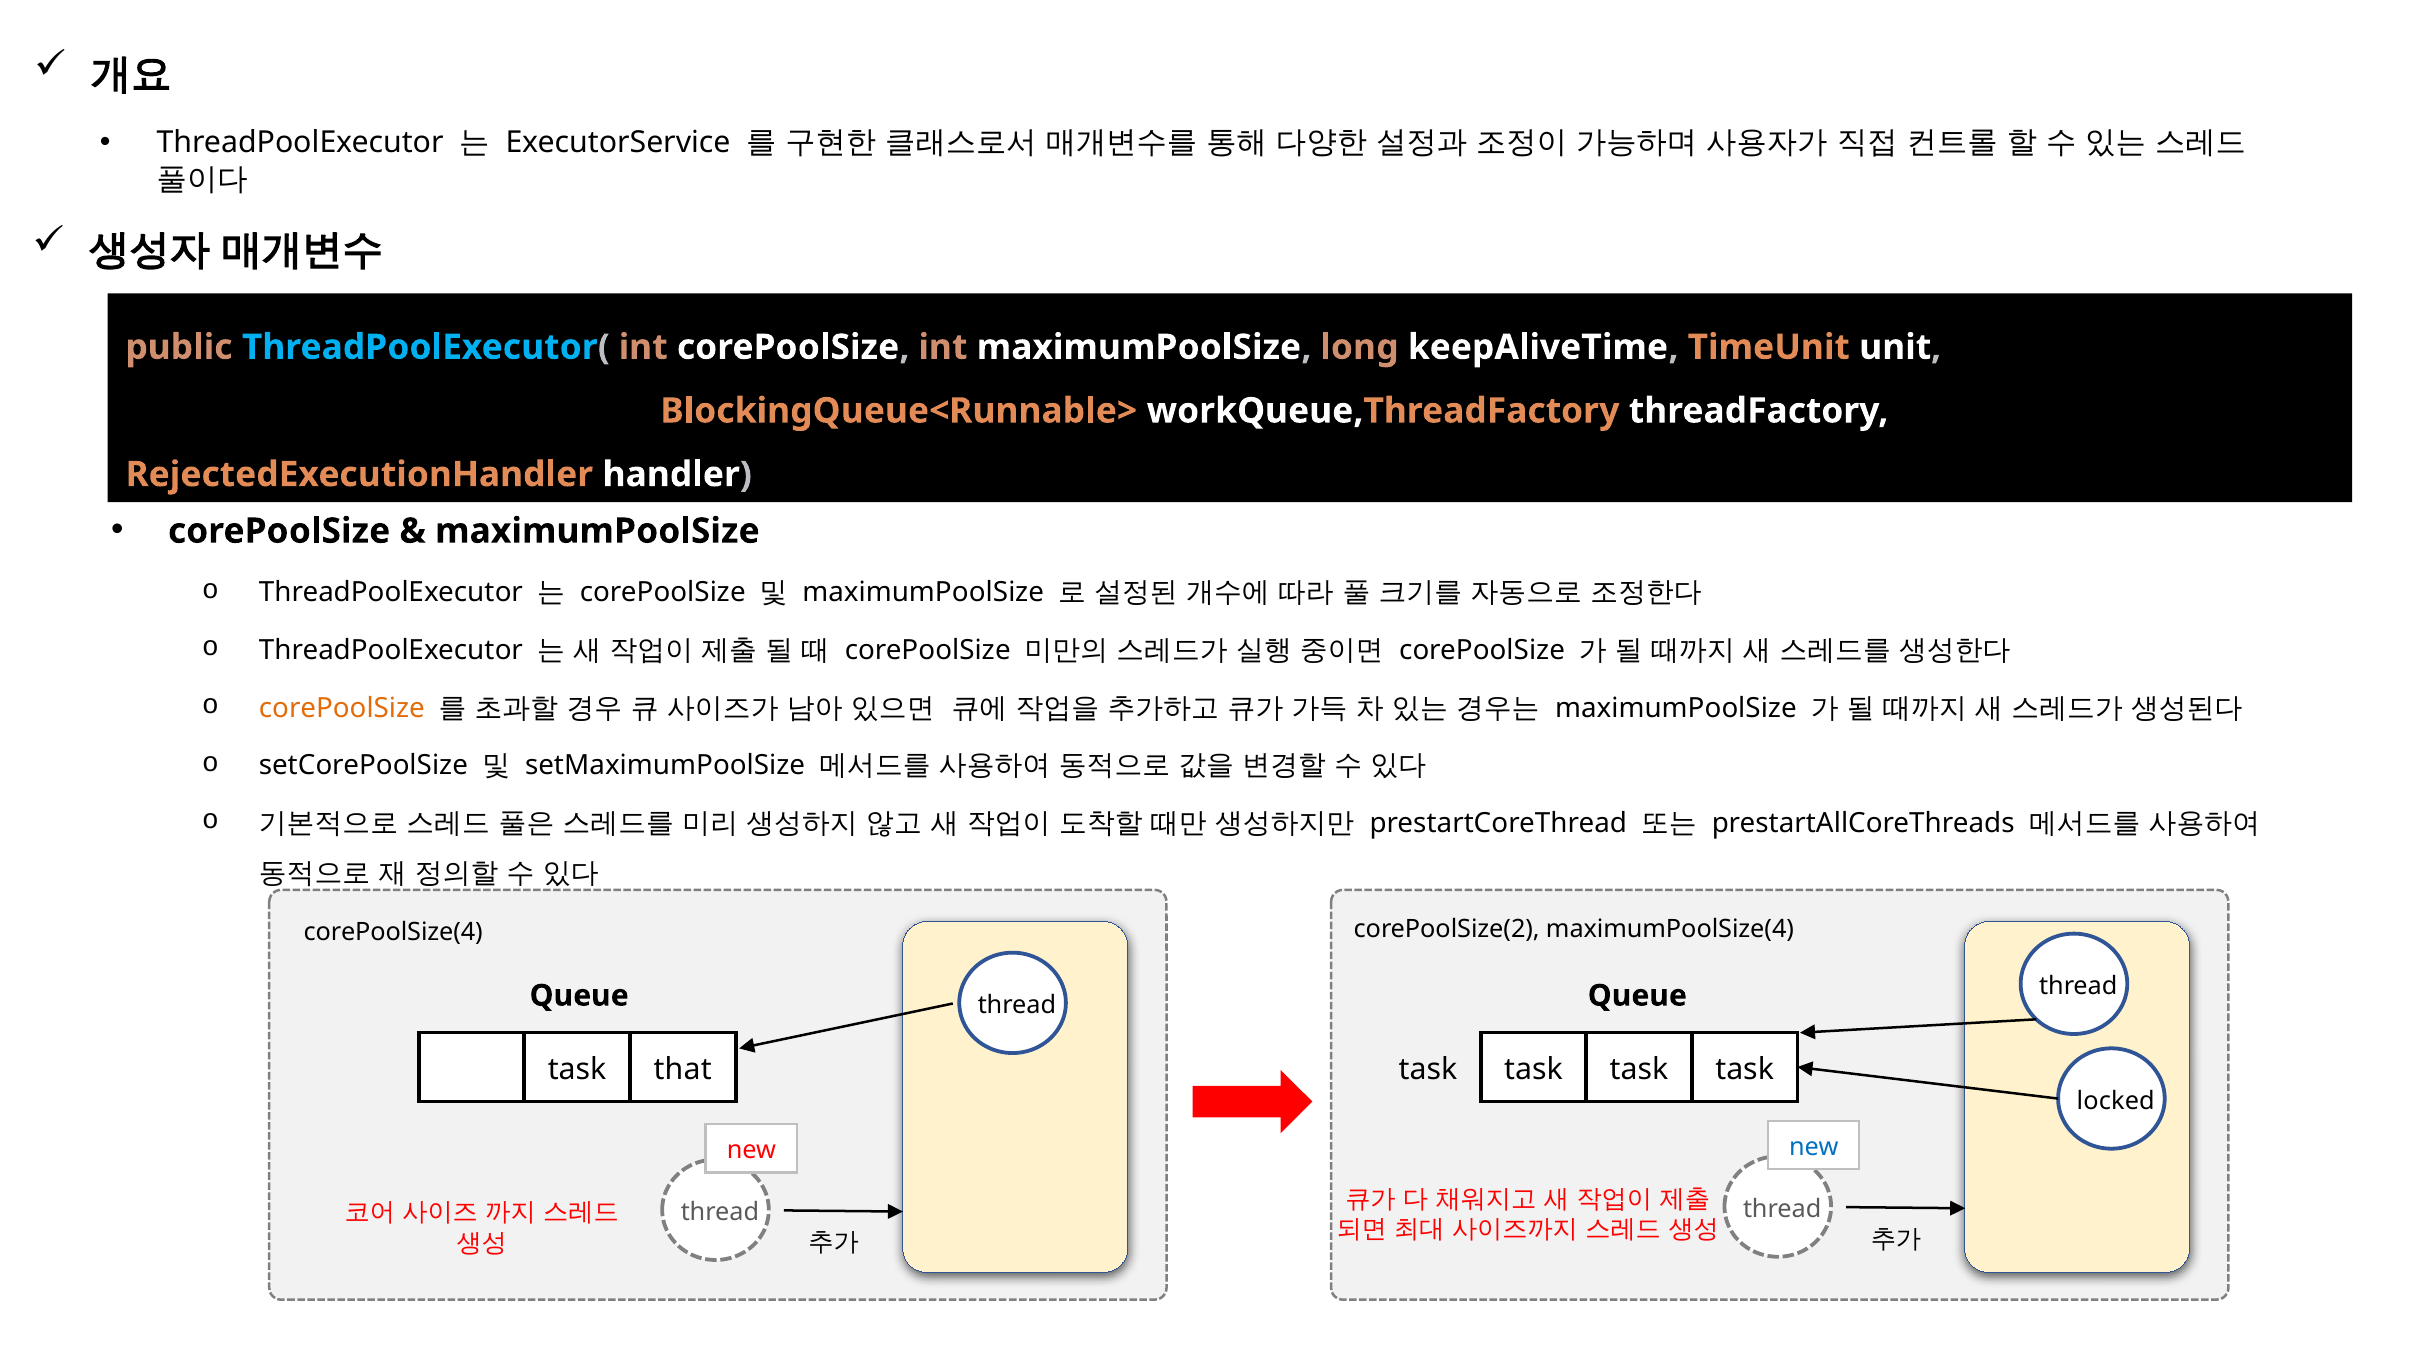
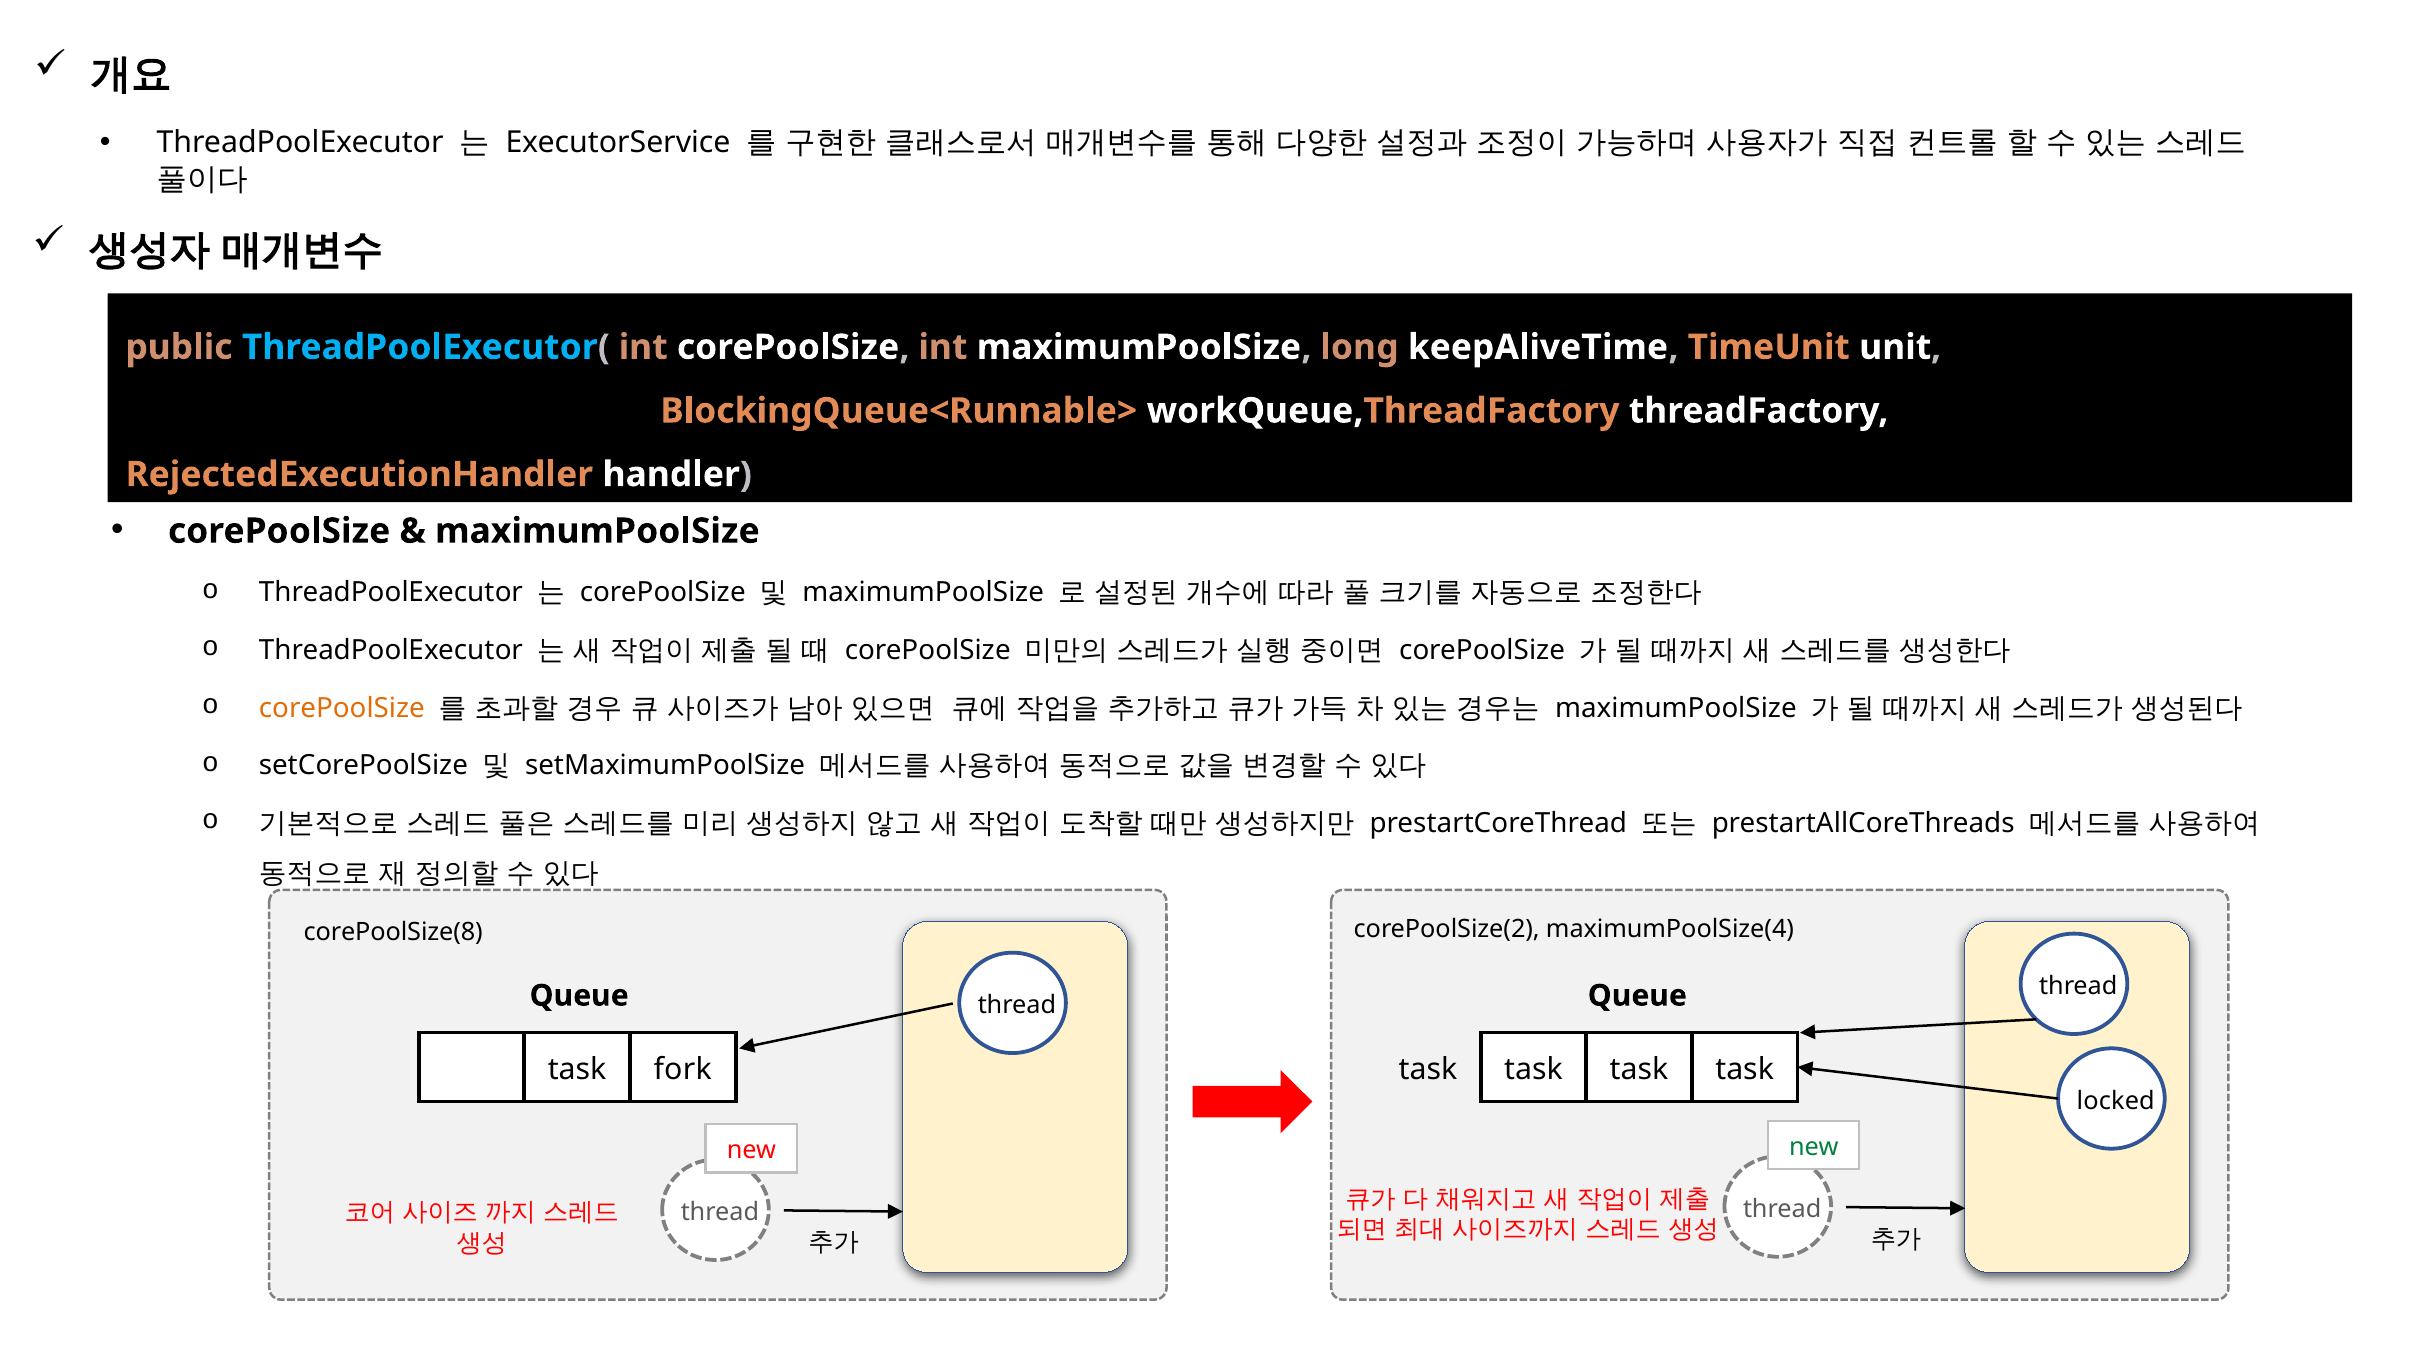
corePoolSize(4: corePoolSize(4 -> corePoolSize(8
that: that -> fork
new at (1814, 1147) colour: blue -> green
